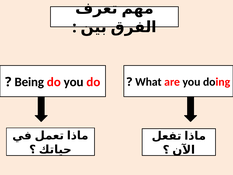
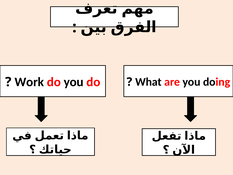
Being: Being -> Work
